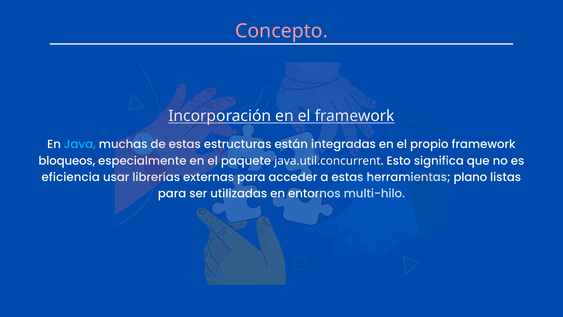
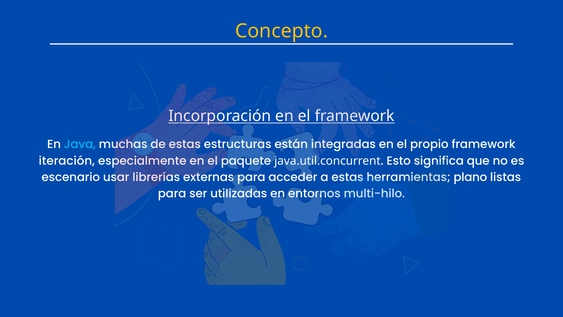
Concepto colour: pink -> yellow
bloqueos: bloqueos -> iteración
eficiencia: eficiencia -> escenario
